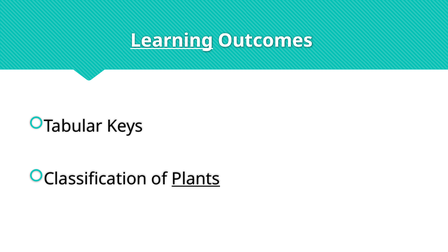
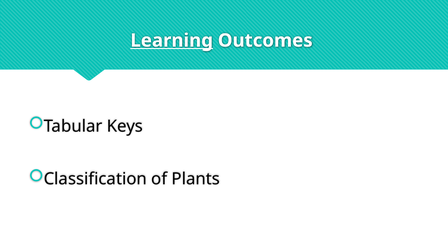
Plants underline: present -> none
